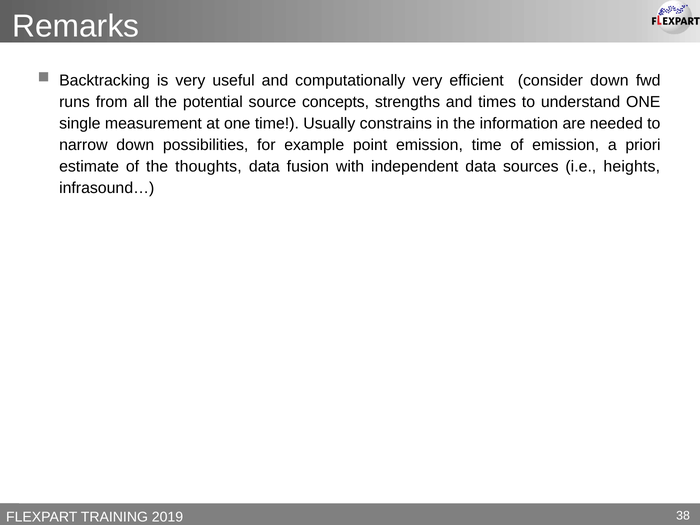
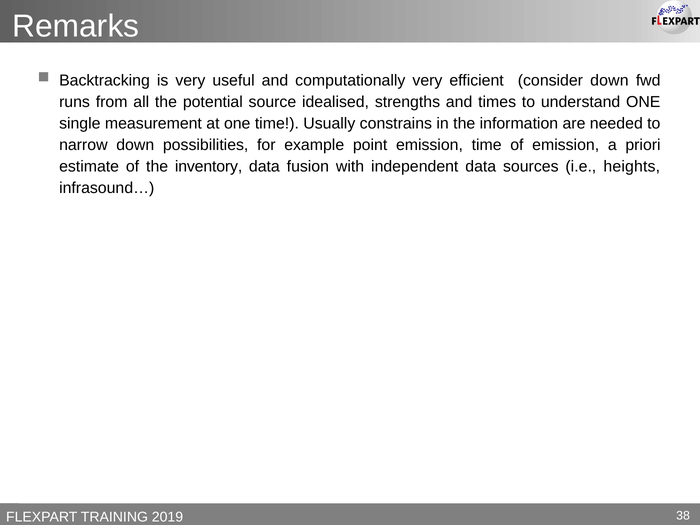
concepts: concepts -> idealised
thoughts: thoughts -> inventory
